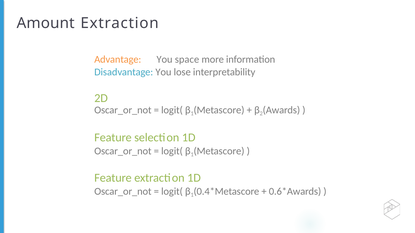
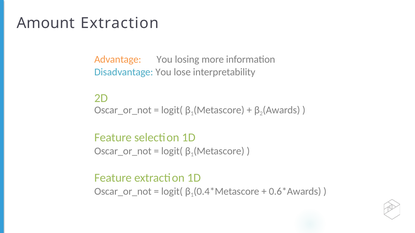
space: space -> losing
